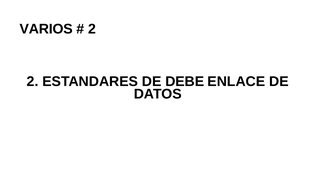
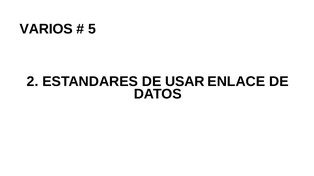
2 at (92, 29): 2 -> 5
DEBE: DEBE -> USAR
